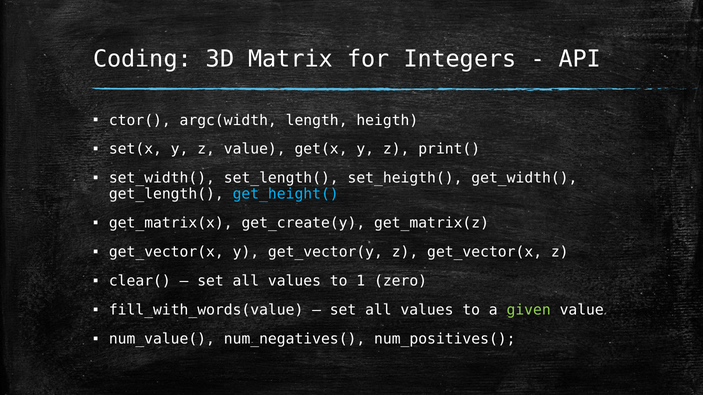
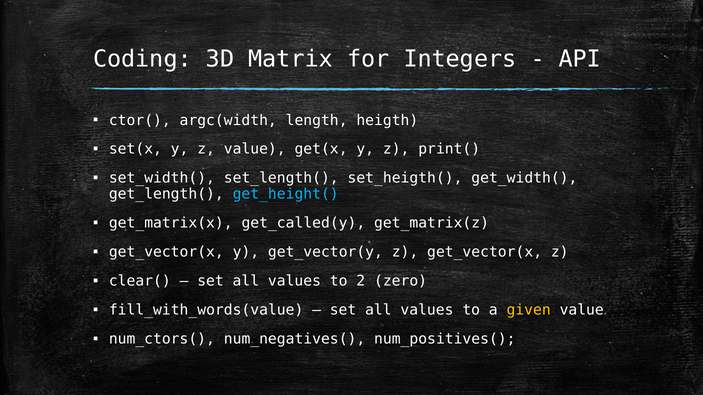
get_create(y: get_create(y -> get_called(y
1: 1 -> 2
given colour: light green -> yellow
num_value(: num_value( -> num_ctors(
